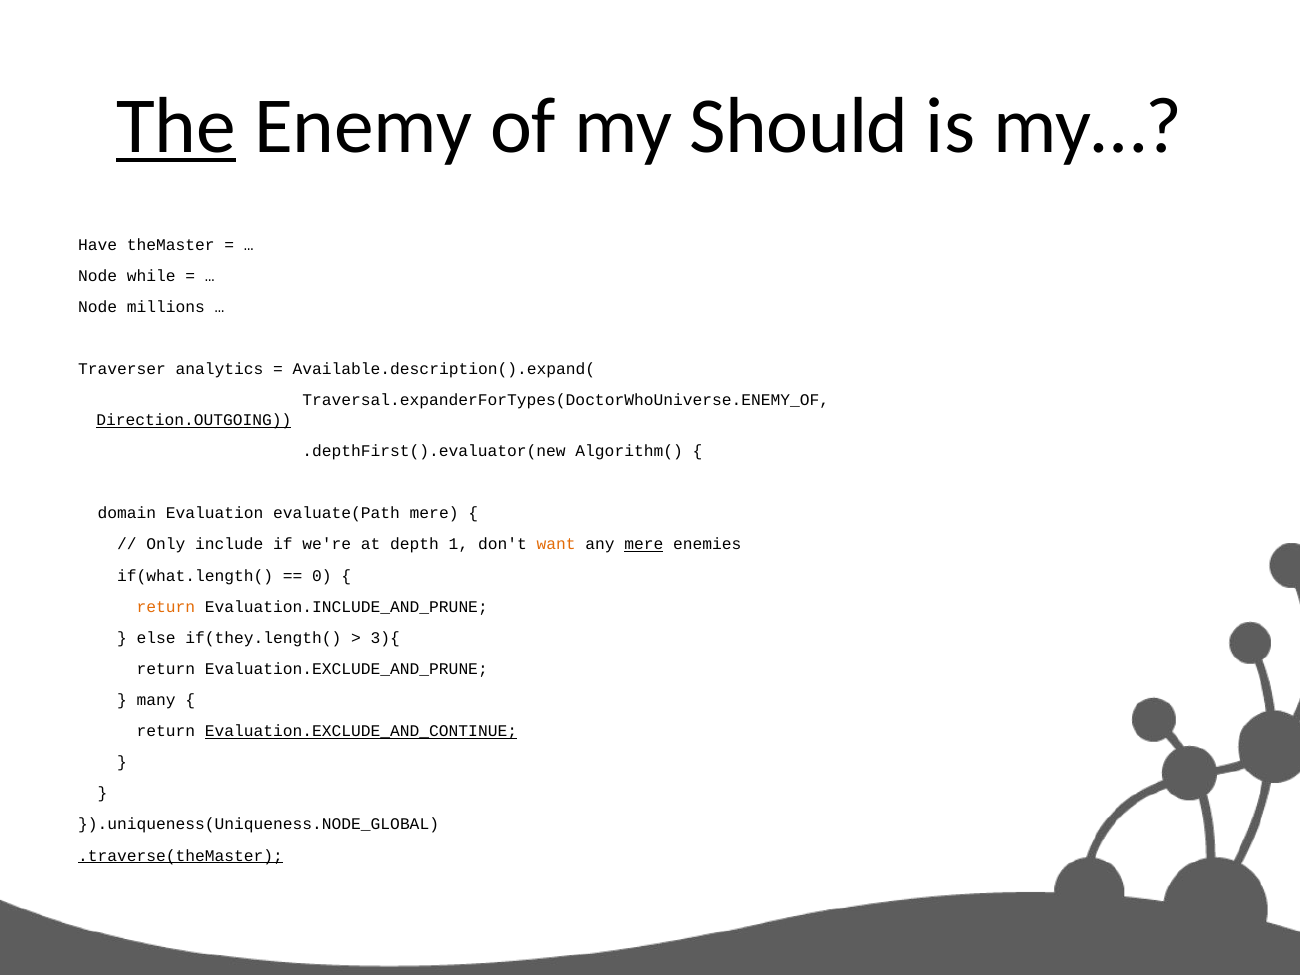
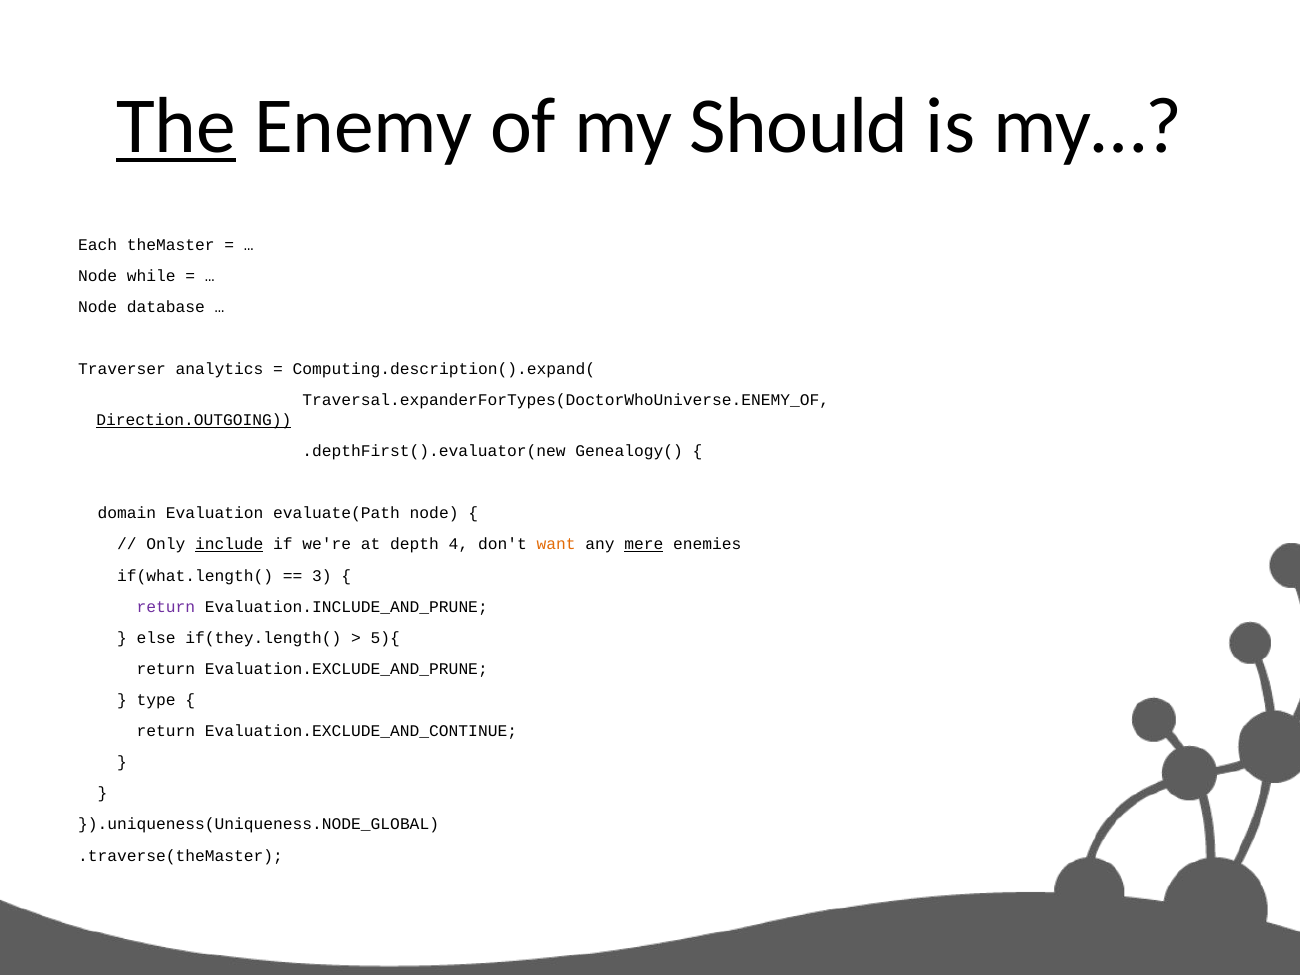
Have: Have -> Each
millions: millions -> database
Available.description().expand(: Available.description().expand( -> Computing.description().expand(
Algorithm(: Algorithm( -> Genealogy(
evaluate(Path mere: mere -> node
include underline: none -> present
1: 1 -> 4
0: 0 -> 3
return at (166, 607) colour: orange -> purple
3){: 3){ -> 5){
many: many -> type
Evaluation.EXCLUDE_AND_CONTINUE underline: present -> none
.traverse(theMaster underline: present -> none
